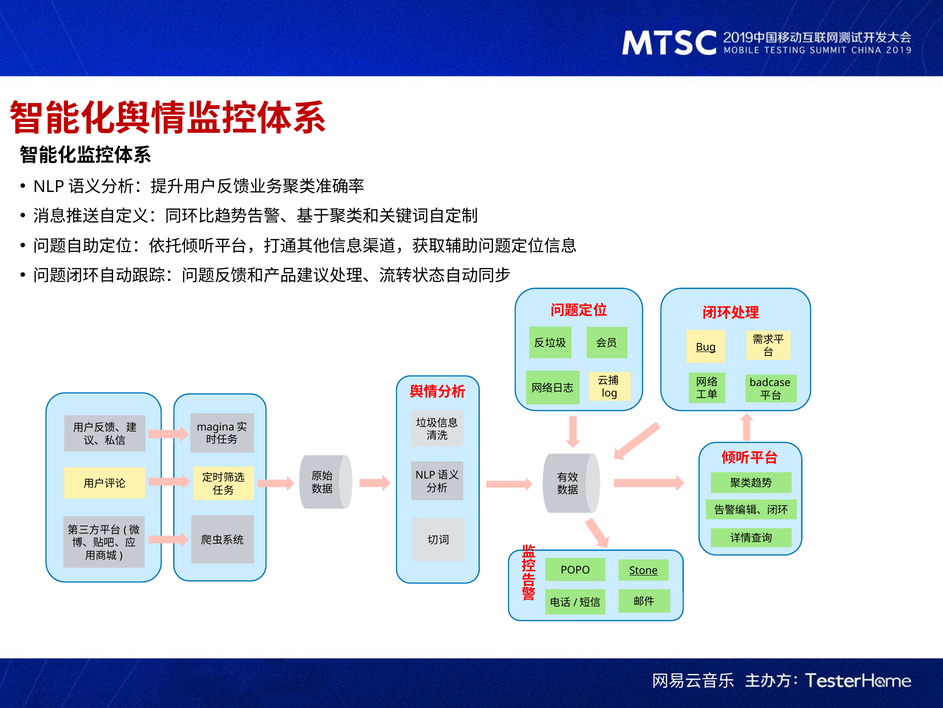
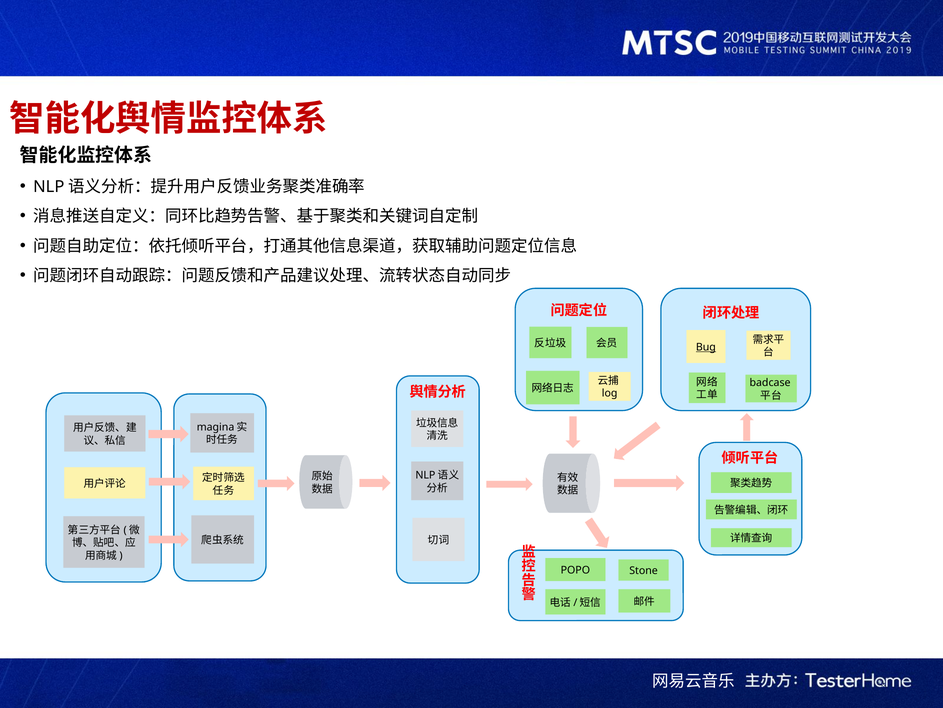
Stone underline: present -> none
